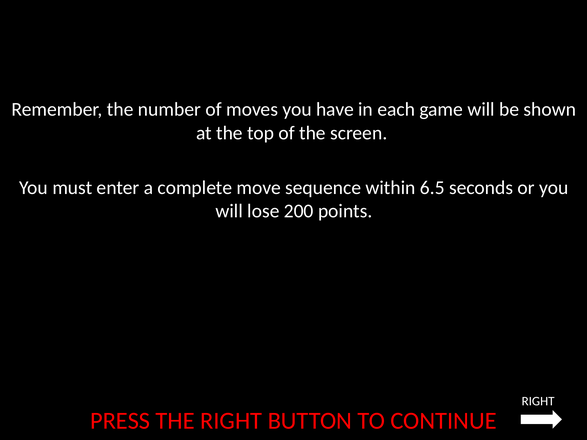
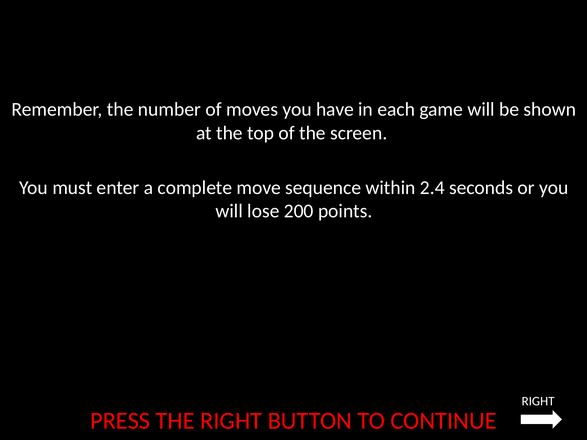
6.5: 6.5 -> 2.4
